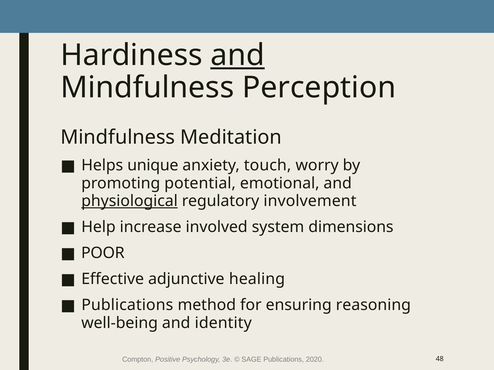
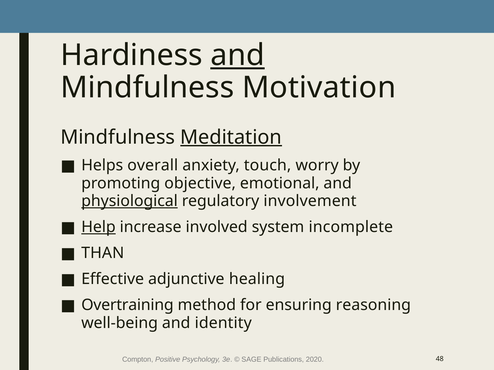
Perception: Perception -> Motivation
Meditation underline: none -> present
unique: unique -> overall
potential: potential -> objective
Help underline: none -> present
dimensions: dimensions -> incomplete
POOR: POOR -> THAN
Publications at (127, 305): Publications -> Overtraining
